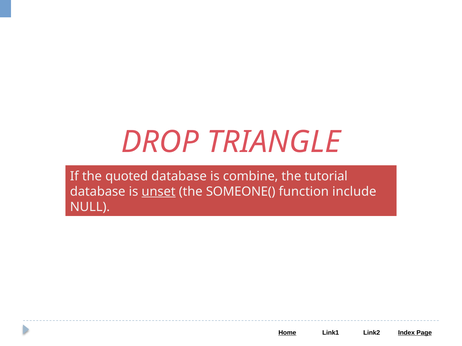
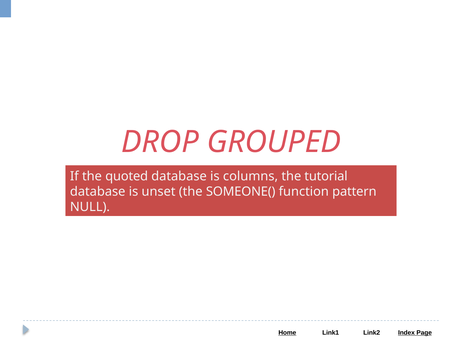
TRIANGLE: TRIANGLE -> GROUPED
combine: combine -> columns
unset underline: present -> none
include: include -> pattern
